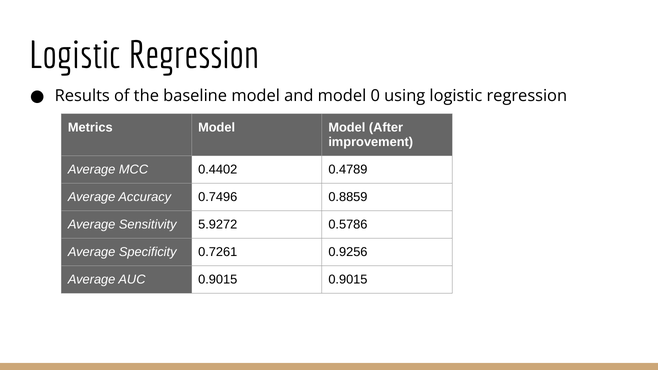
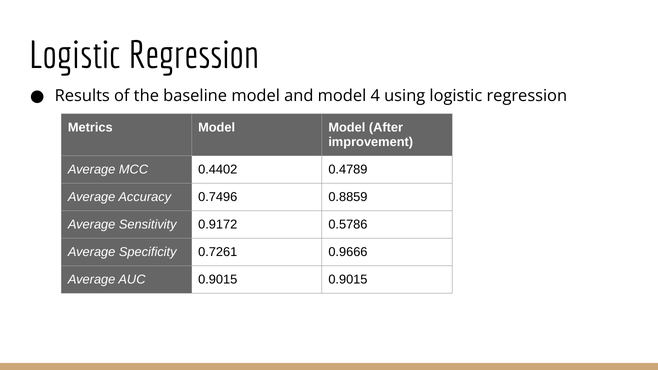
0: 0 -> 4
5.9272: 5.9272 -> 0.9172
0.9256: 0.9256 -> 0.9666
